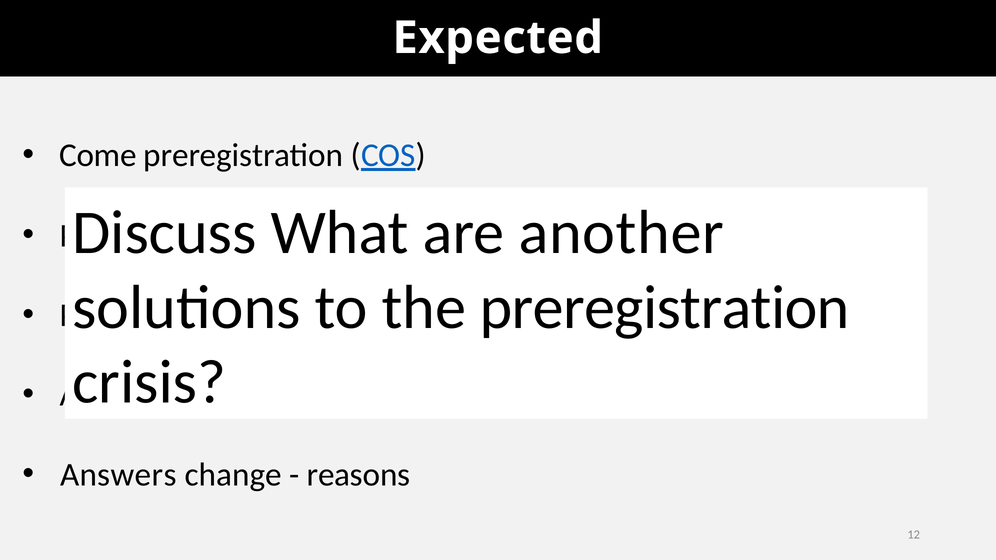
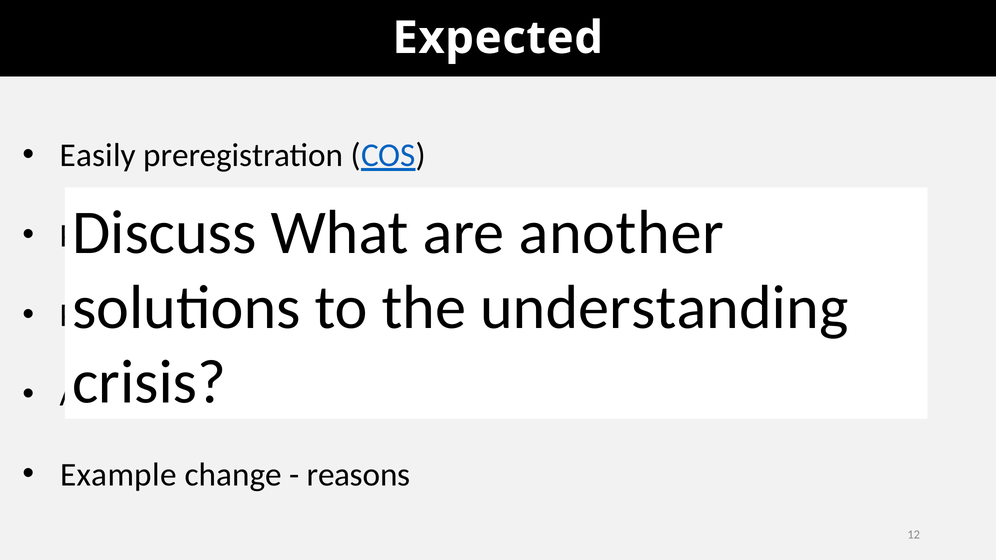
Come: Come -> Easily
the preregistration: preregistration -> understanding
Answers: Answers -> Example
